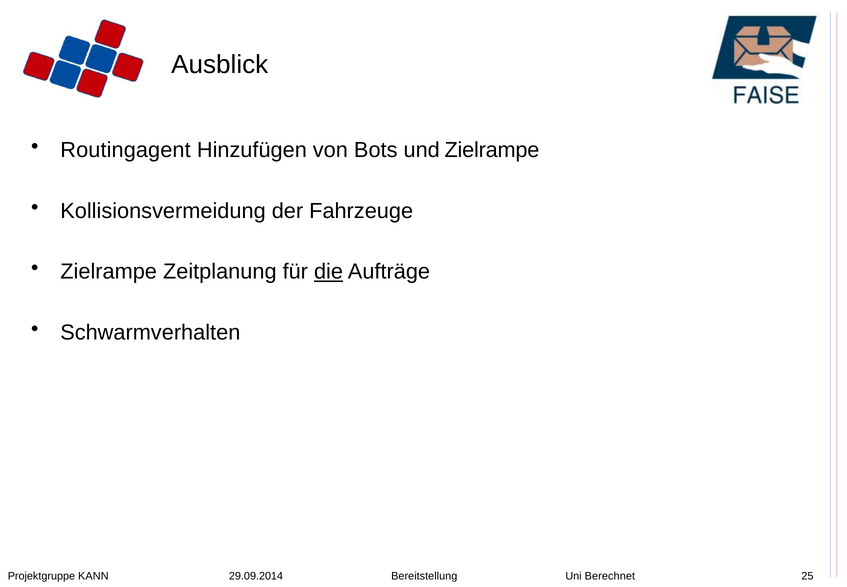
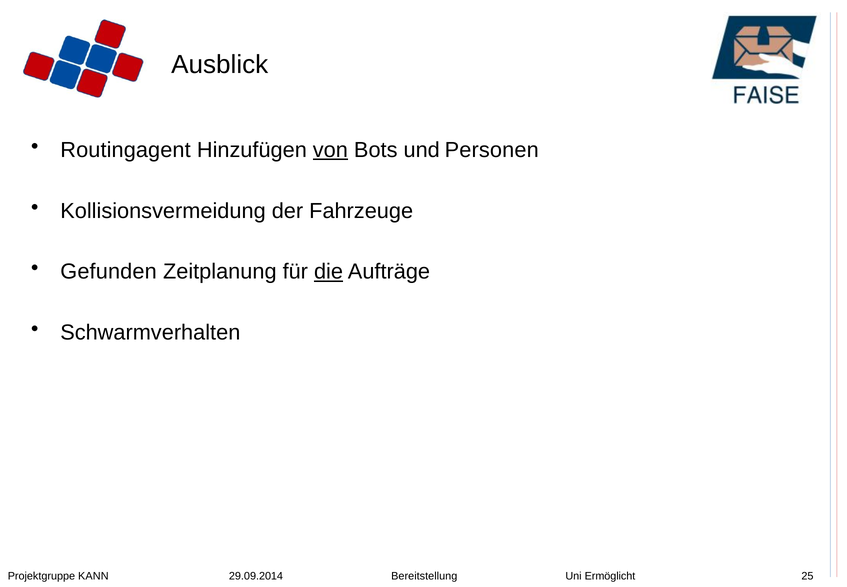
von underline: none -> present
und Zielrampe: Zielrampe -> Personen
Zielrampe at (109, 271): Zielrampe -> Gefunden
Berechnet: Berechnet -> Ermöglicht
